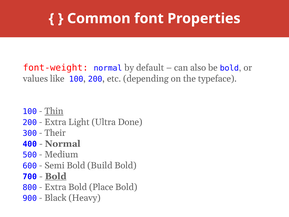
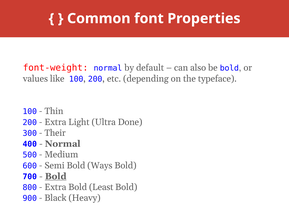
Thin underline: present -> none
Build: Build -> Ways
Place: Place -> Least
